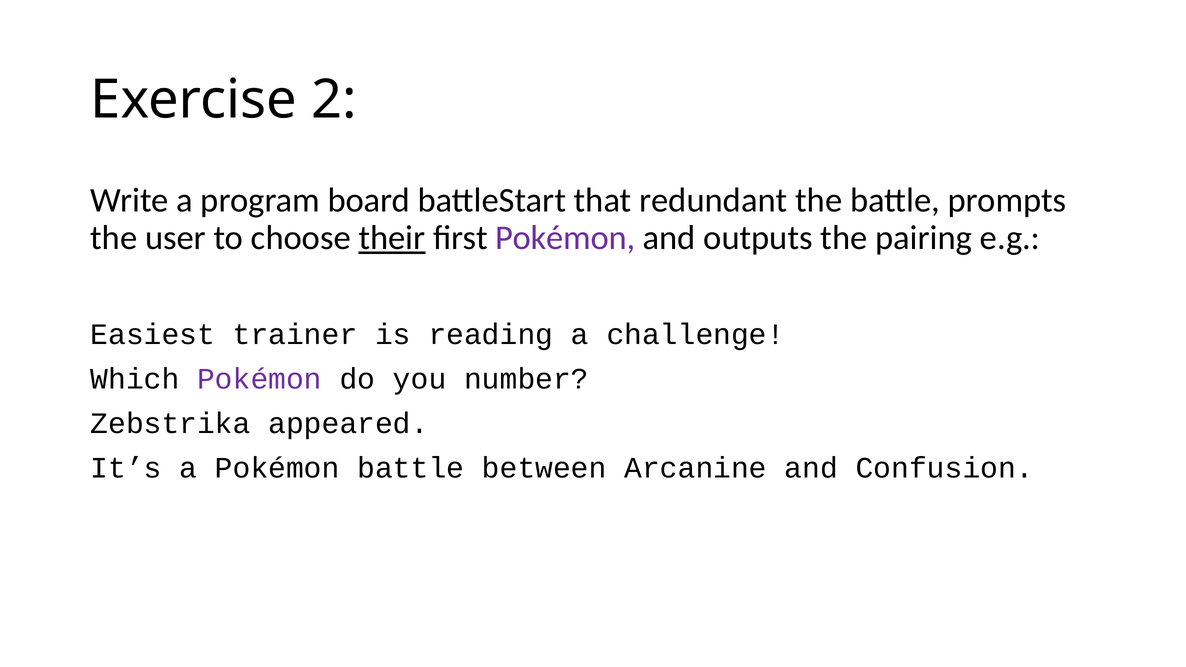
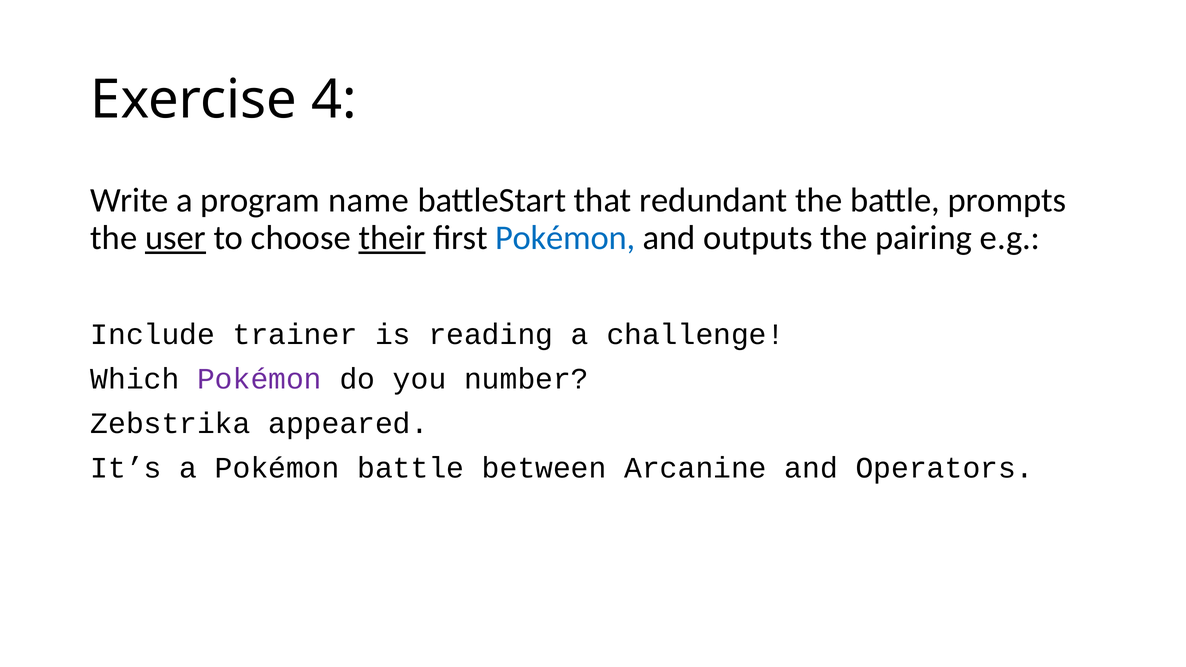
2: 2 -> 4
board: board -> name
user underline: none -> present
Pokémon at (565, 238) colour: purple -> blue
Easiest: Easiest -> Include
Confusion: Confusion -> Operators
